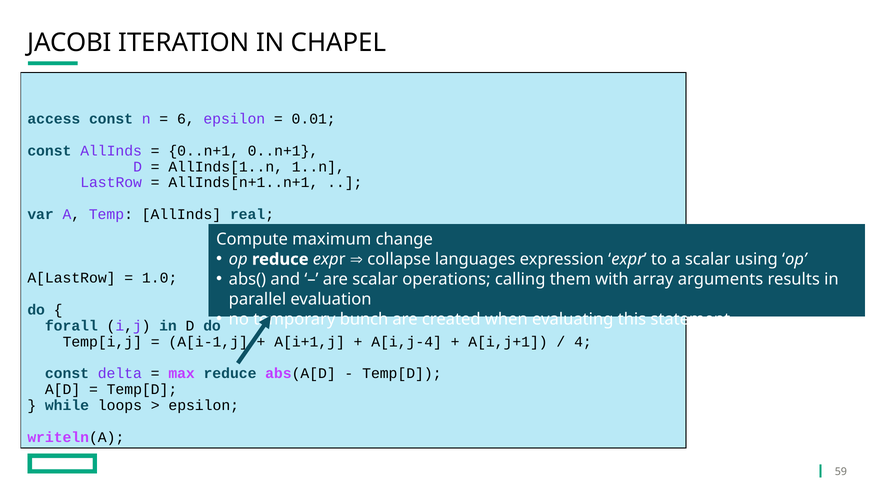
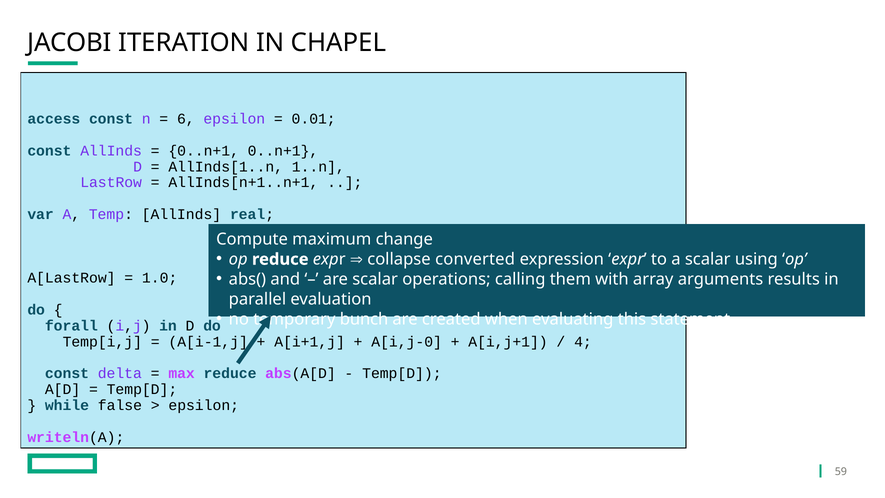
languages: languages -> converted
A[i,j-4: A[i,j-4 -> A[i,j-0
loops: loops -> false
